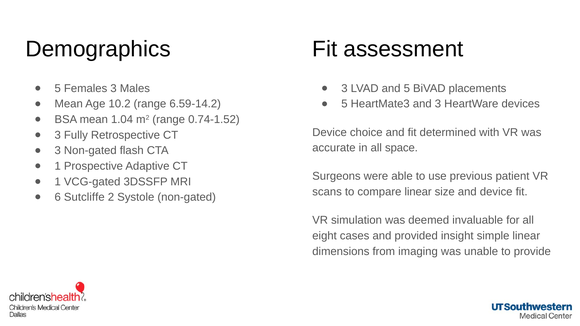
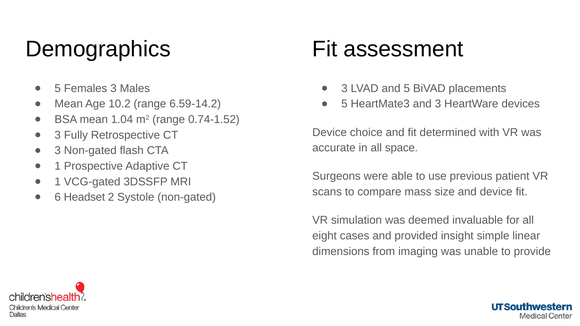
compare linear: linear -> mass
Sutcliffe: Sutcliffe -> Headset
